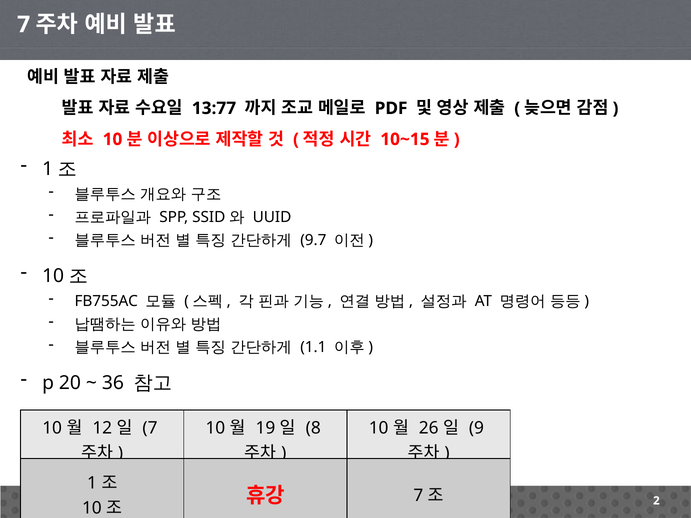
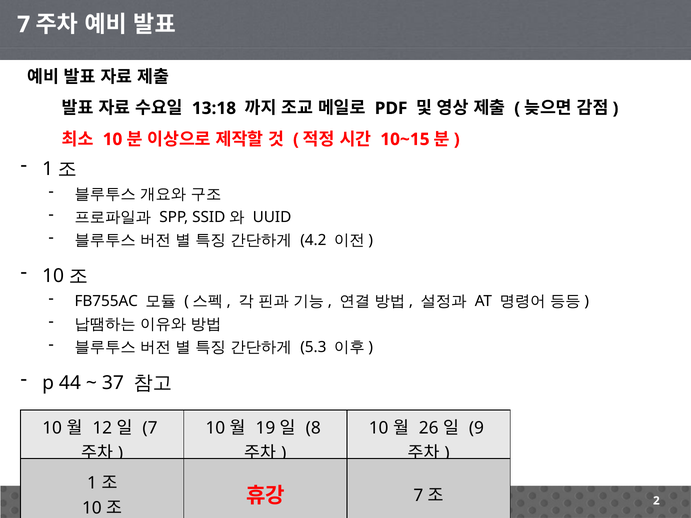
13:77: 13:77 -> 13:18
9.7: 9.7 -> 4.2
1.1: 1.1 -> 5.3
20: 20 -> 44
36: 36 -> 37
